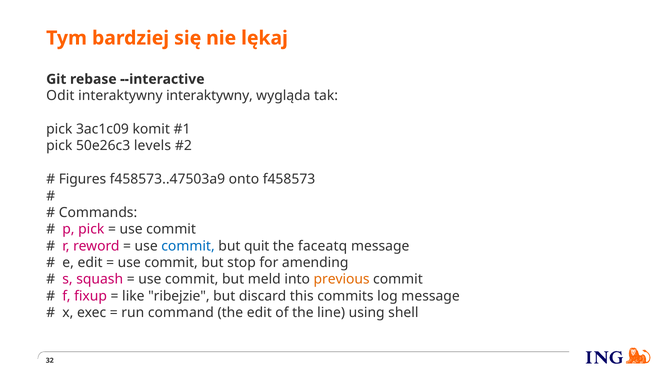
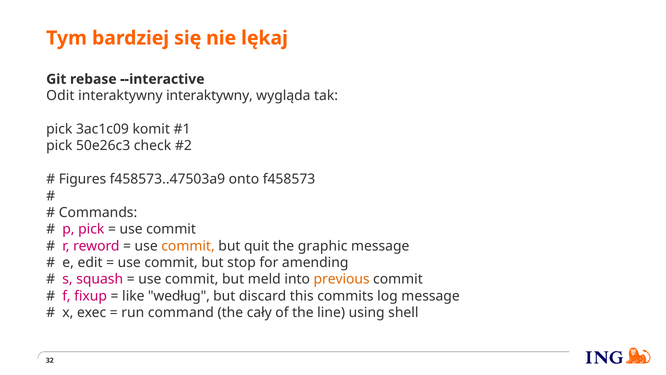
levels: levels -> check
commit at (188, 246) colour: blue -> orange
faceatq: faceatq -> graphic
ribejzie: ribejzie -> według
the edit: edit -> cały
